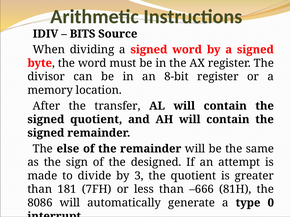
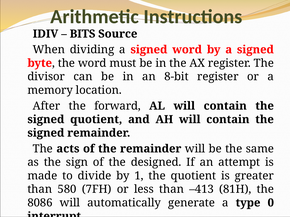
transfer: transfer -> forward
else: else -> acts
3: 3 -> 1
181: 181 -> 580
–666: –666 -> –413
